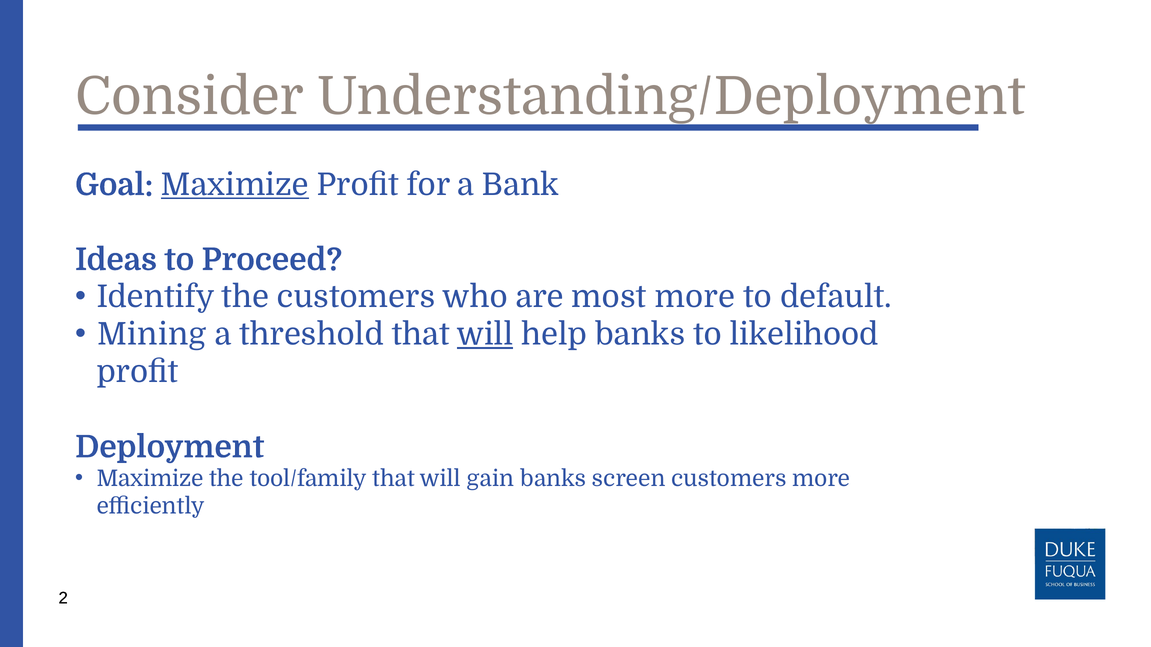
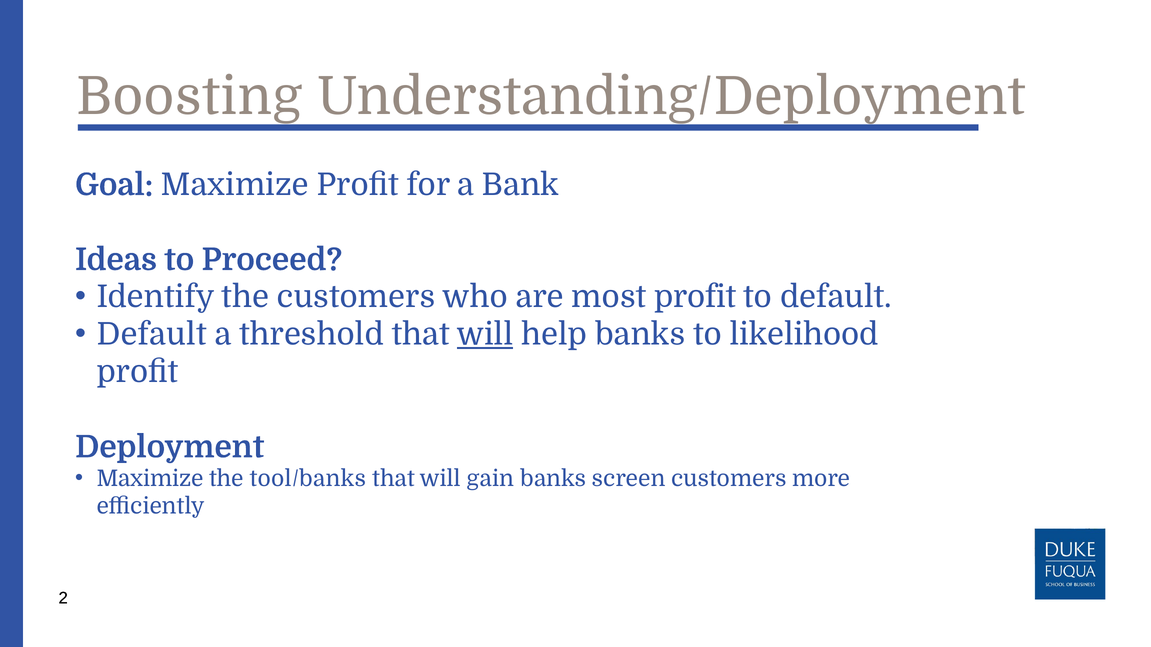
Consider: Consider -> Boosting
Maximize at (235, 185) underline: present -> none
most more: more -> profit
Mining at (152, 335): Mining -> Default
tool/family: tool/family -> tool/banks
